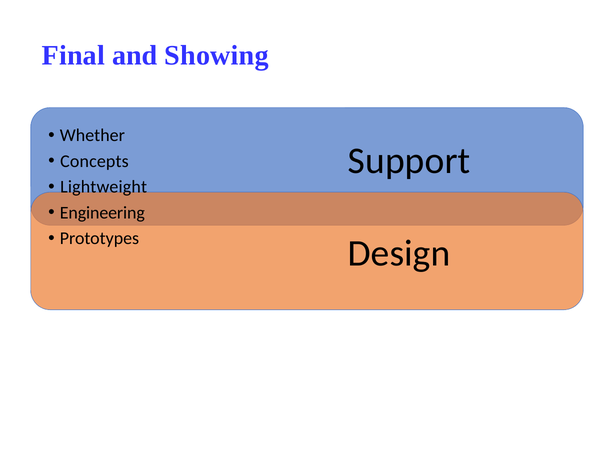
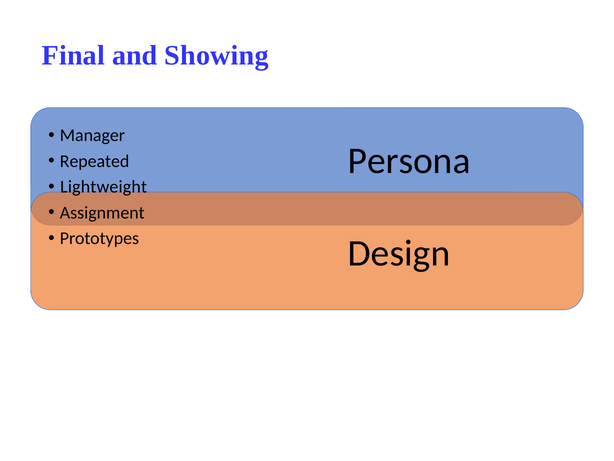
Whether: Whether -> Manager
Support: Support -> Persona
Concepts: Concepts -> Repeated
Engineering: Engineering -> Assignment
